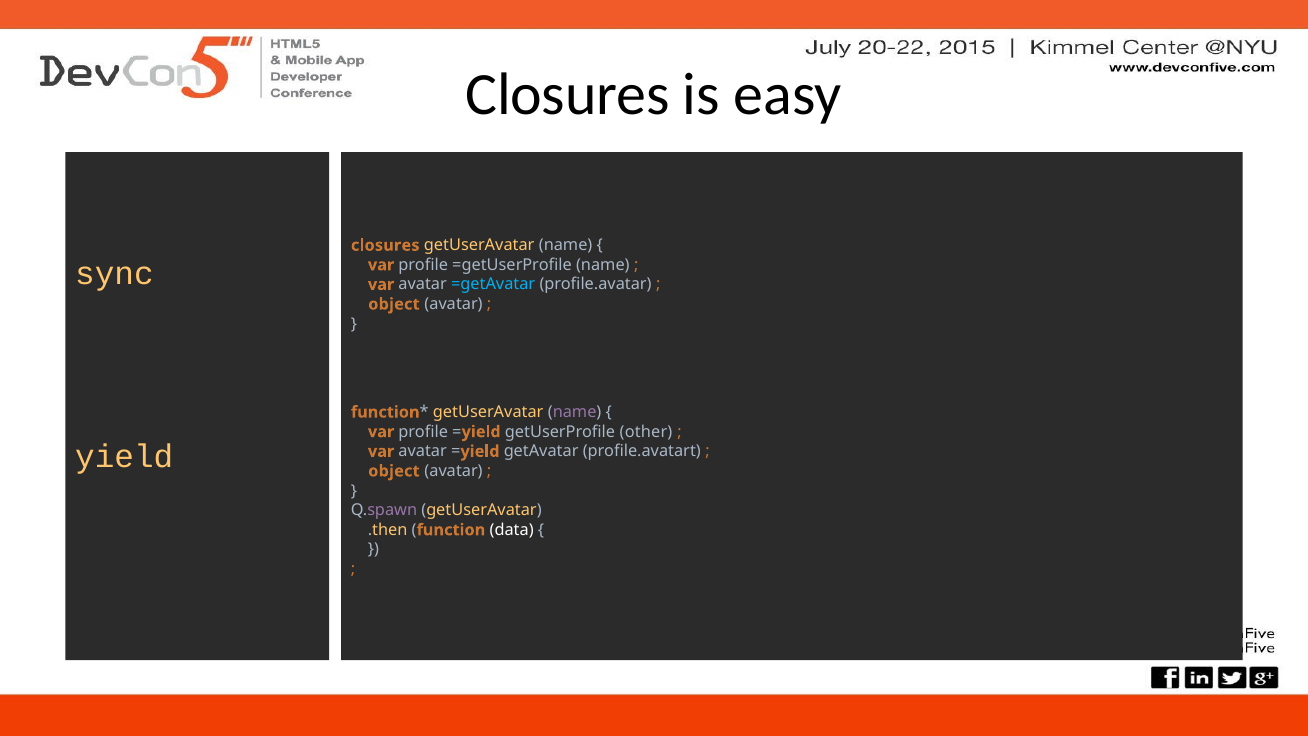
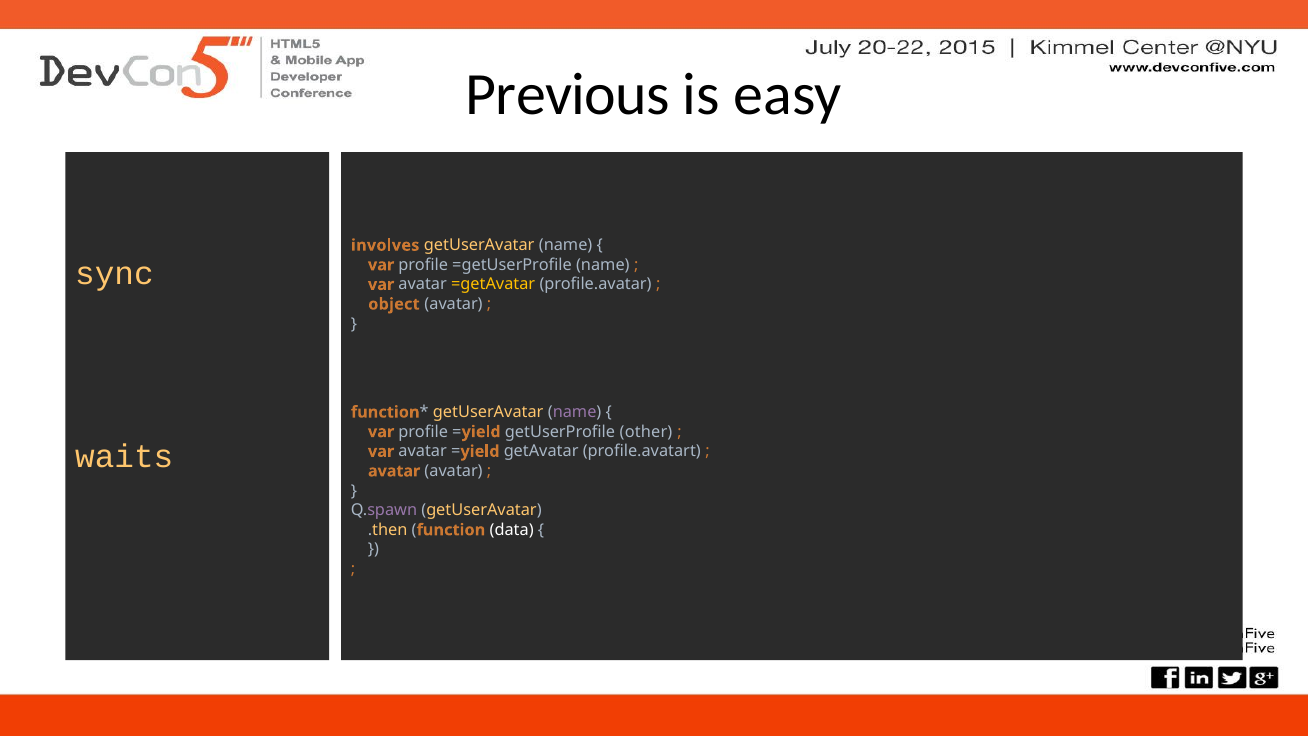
Closures at (568, 95): Closures -> Previous
closures at (385, 245): closures -> involves
=getAvatar colour: light blue -> yellow
yield: yield -> waits
object at (394, 471): object -> avatar
